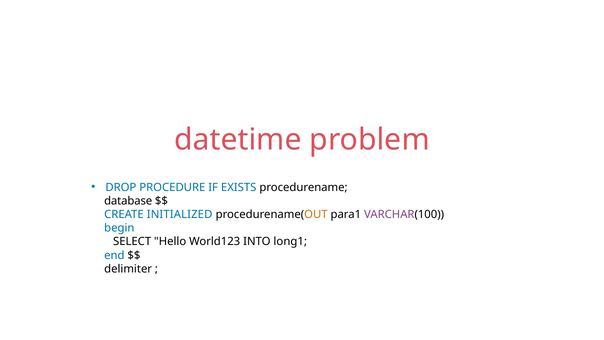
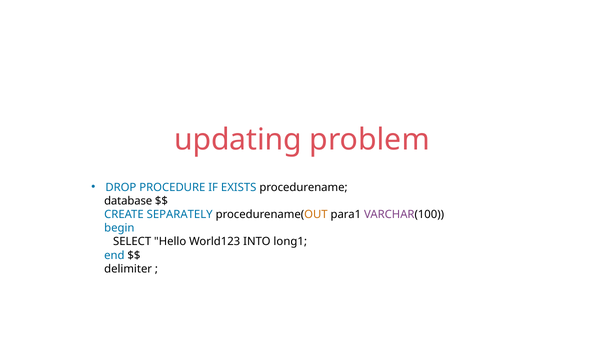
datetime: datetime -> updating
INITIALIZED: INITIALIZED -> SEPARATELY
